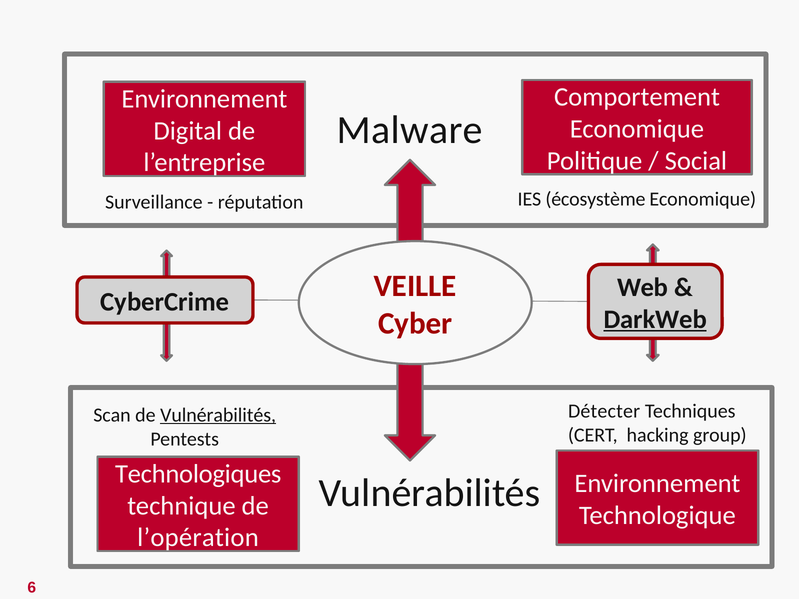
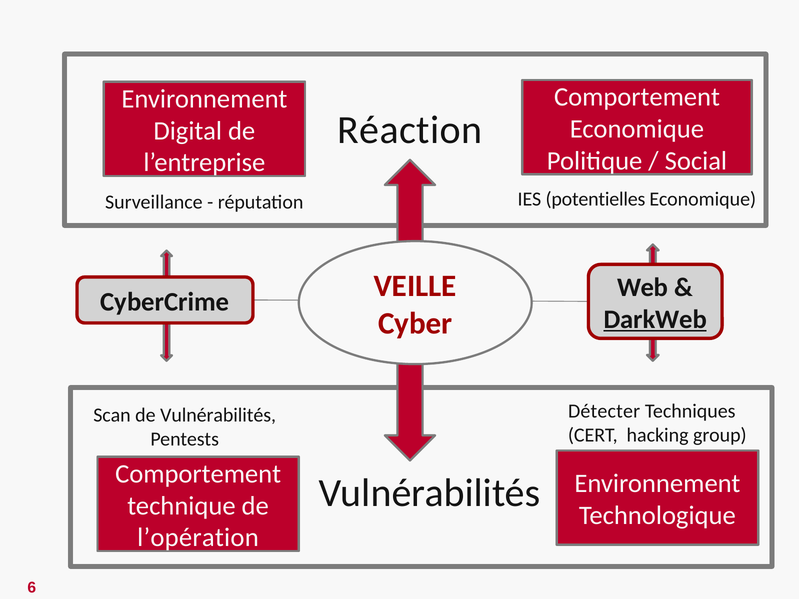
Malware: Malware -> Réaction
écosystème: écosystème -> potentielles
Vulnérabilités at (218, 415) underline: present -> none
Technologiques at (198, 474): Technologiques -> Comportement
